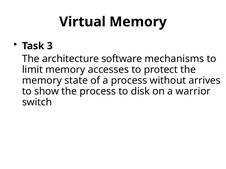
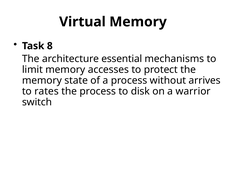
3: 3 -> 8
software: software -> essential
show: show -> rates
